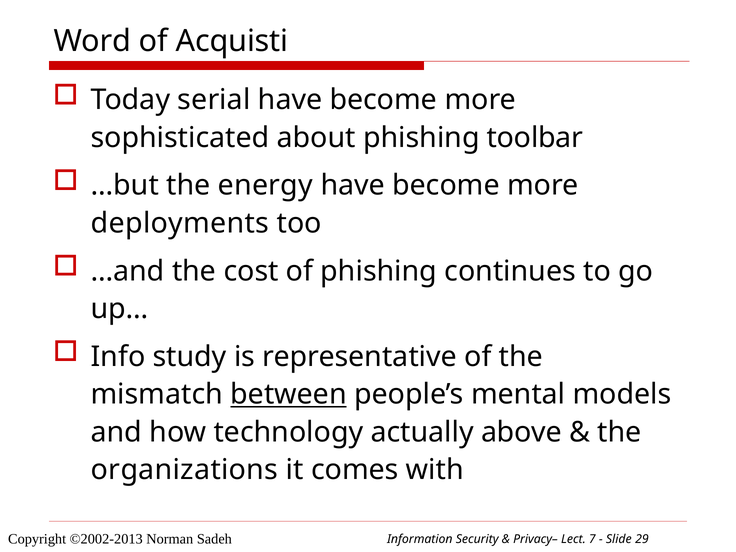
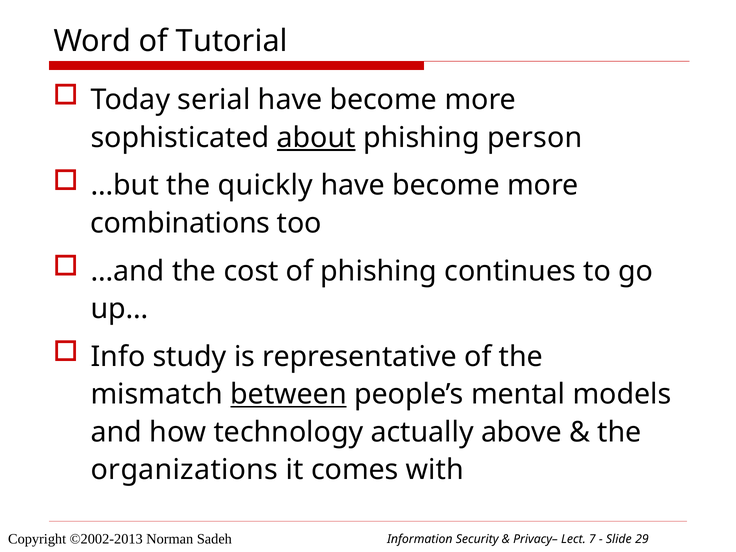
Acquisti: Acquisti -> Tutorial
about underline: none -> present
toolbar: toolbar -> person
energy: energy -> quickly
deployments: deployments -> combinations
